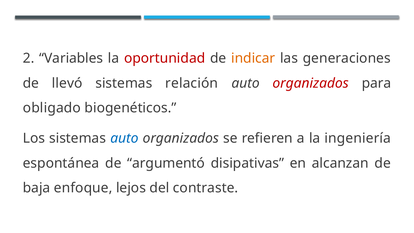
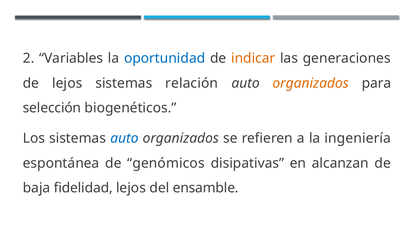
oportunidad colour: red -> blue
de llevó: llevó -> lejos
organizados at (311, 83) colour: red -> orange
obligado: obligado -> selección
argumentó: argumentó -> genómicos
enfoque: enfoque -> fidelidad
contraste: contraste -> ensamble
